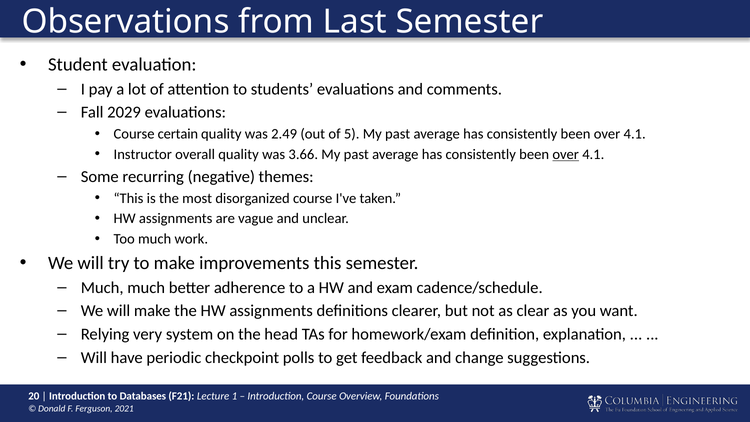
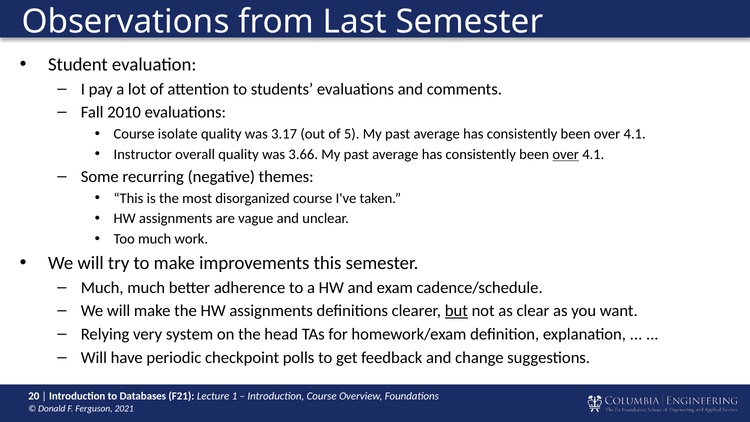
2029: 2029 -> 2010
certain: certain -> isolate
2.49: 2.49 -> 3.17
but underline: none -> present
